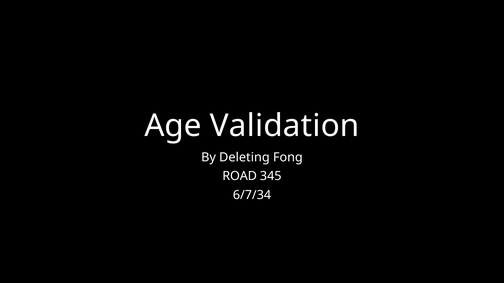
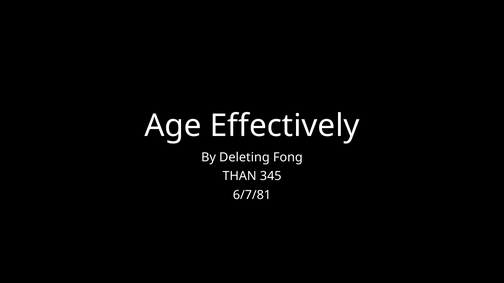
Validation: Validation -> Effectively
ROAD: ROAD -> THAN
6/7/34: 6/7/34 -> 6/7/81
